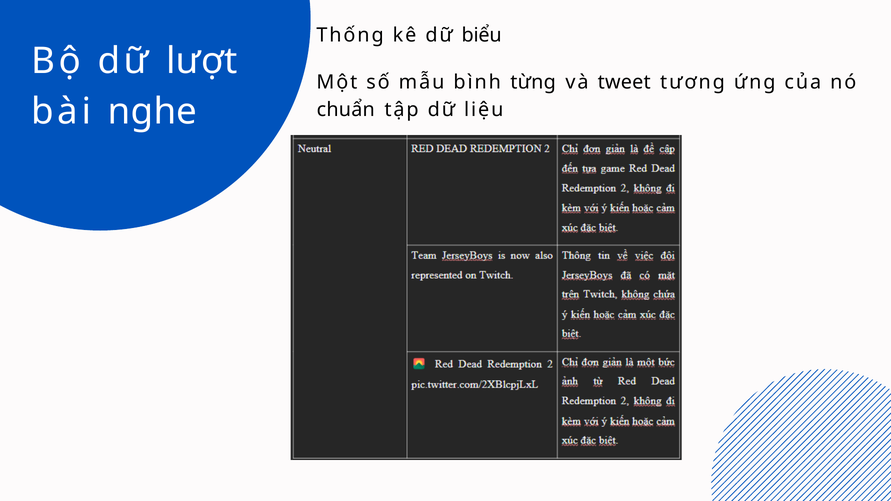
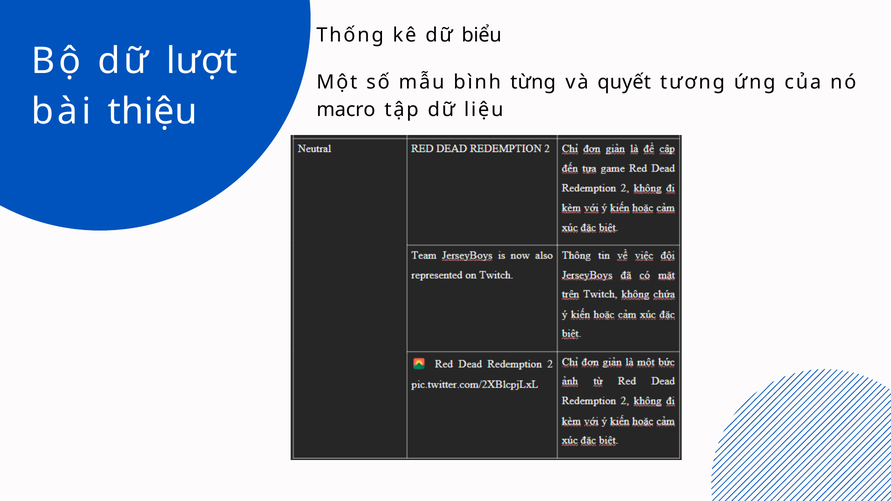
tweet: tweet -> quyết
nghe: nghe -> thiệu
chuẩn: chuẩn -> macro
